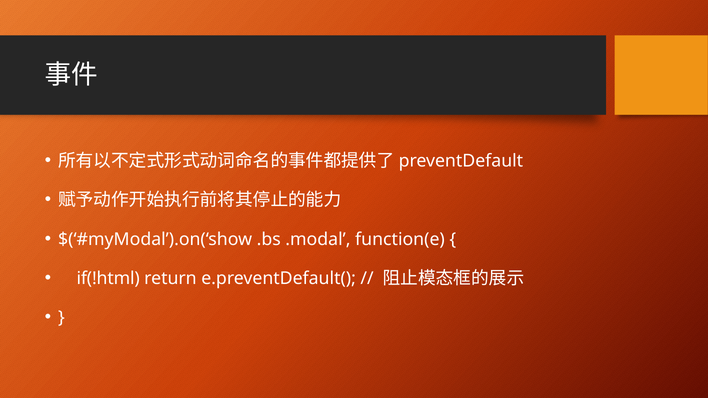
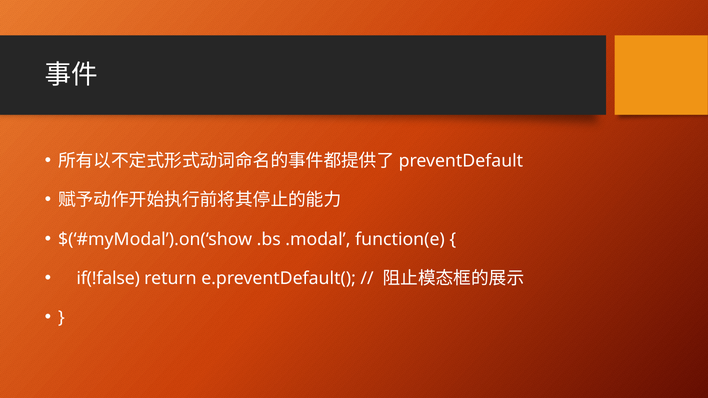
if(!html: if(!html -> if(!false
